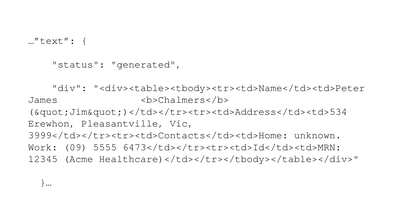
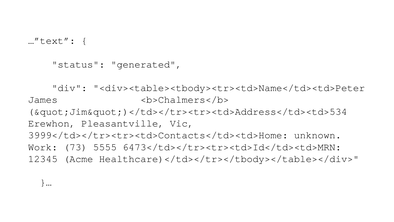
09: 09 -> 73
